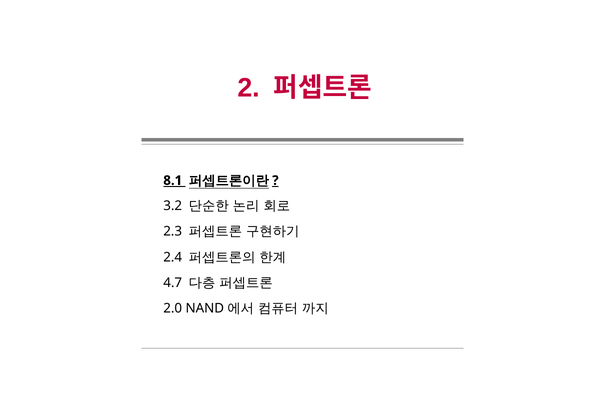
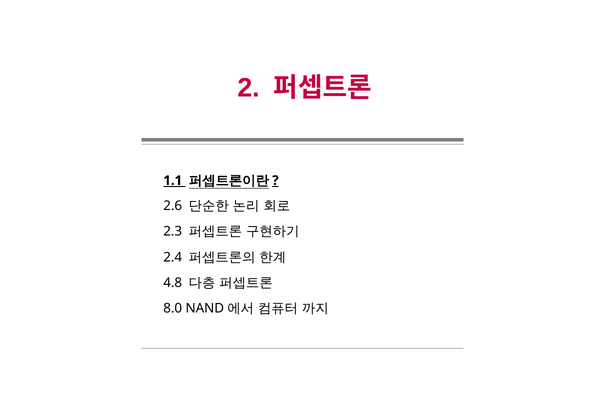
8.1: 8.1 -> 1.1
3.2: 3.2 -> 2.6
4.7: 4.7 -> 4.8
2.0: 2.0 -> 8.0
